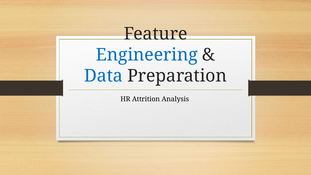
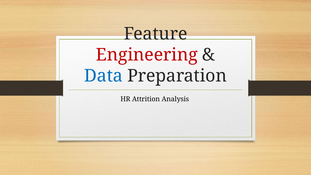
Engineering colour: blue -> red
